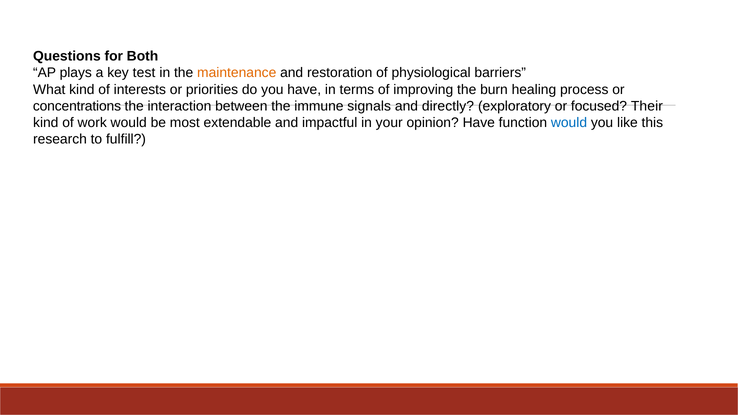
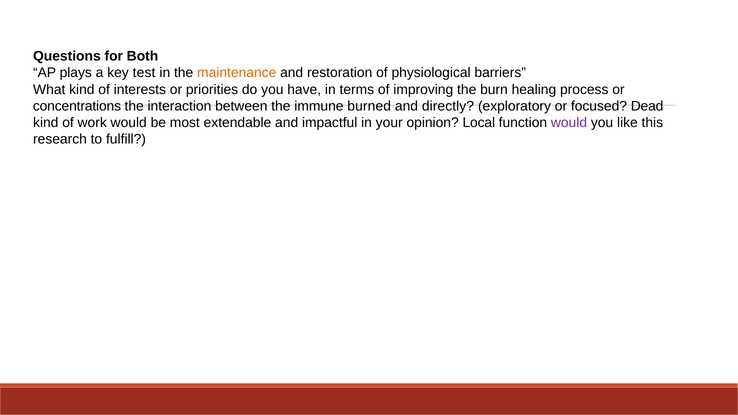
signals: signals -> burned
Their: Their -> Dead
opinion Have: Have -> Local
would at (569, 123) colour: blue -> purple
